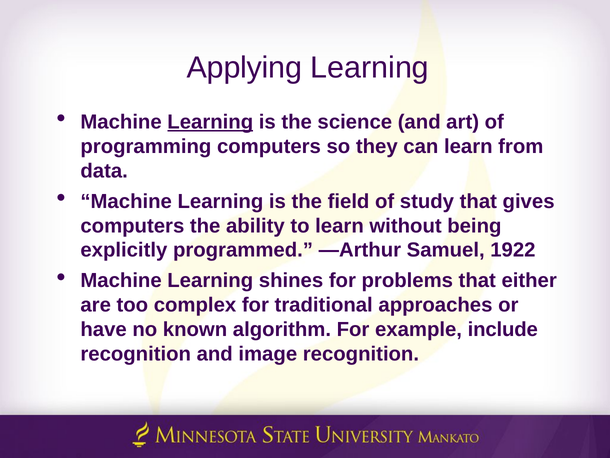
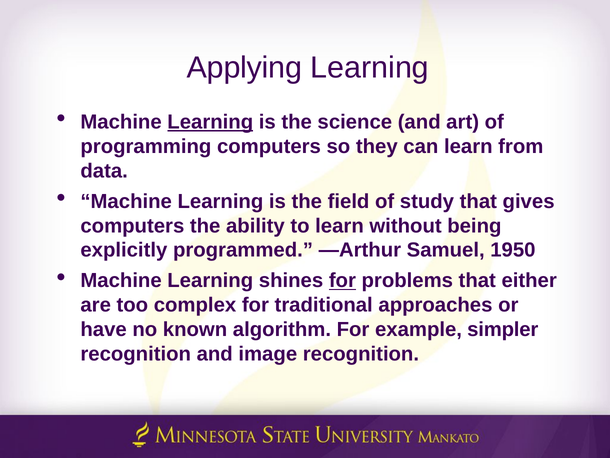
1922: 1922 -> 1950
for at (342, 280) underline: none -> present
include: include -> simpler
